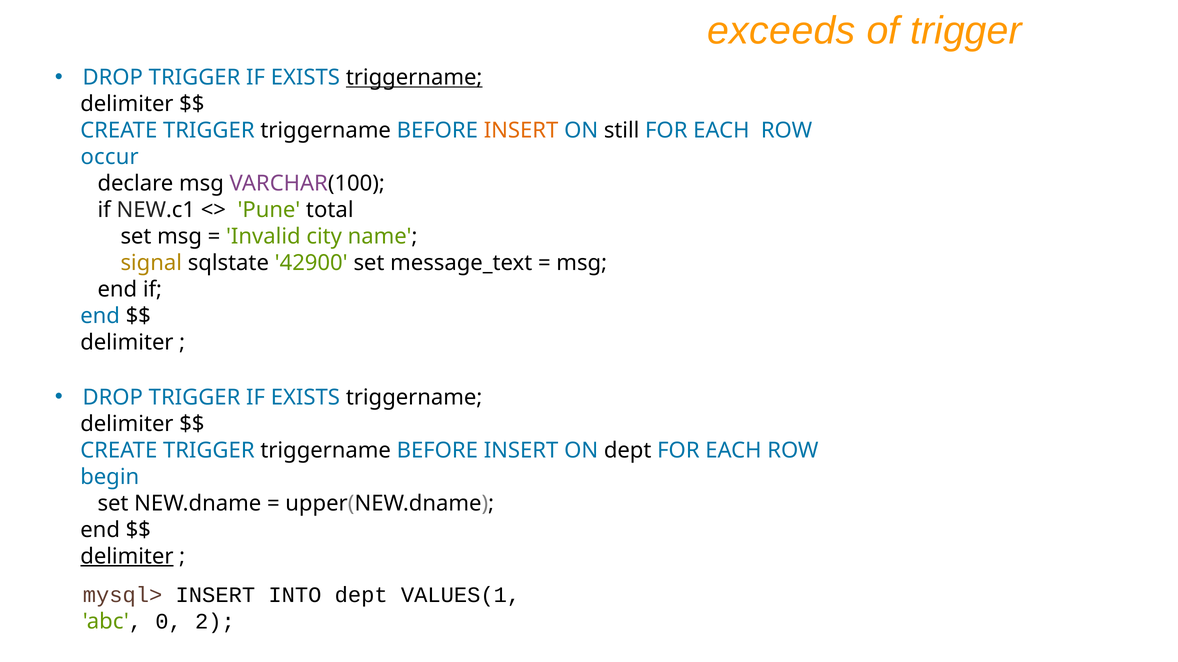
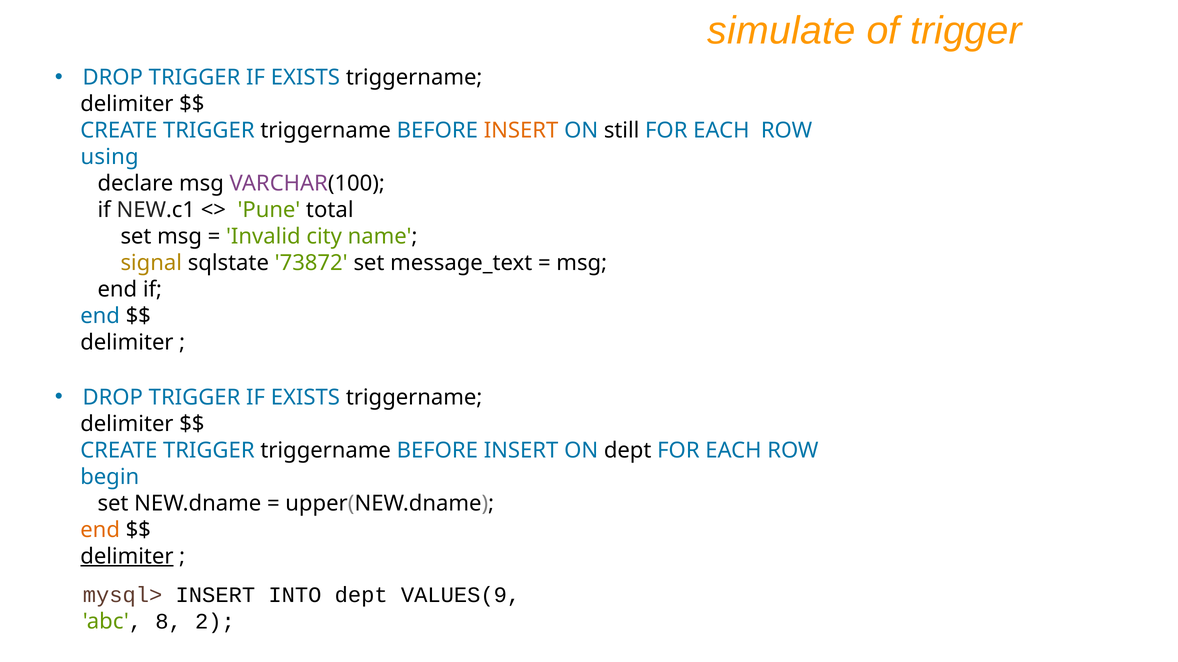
exceeds: exceeds -> simulate
triggername at (414, 78) underline: present -> none
occur: occur -> using
42900: 42900 -> 73872
end at (100, 530) colour: black -> orange
VALUES(1: VALUES(1 -> VALUES(9
0: 0 -> 8
